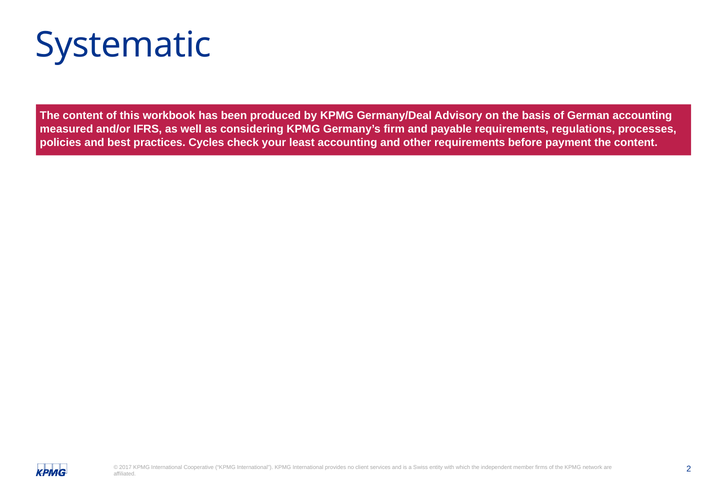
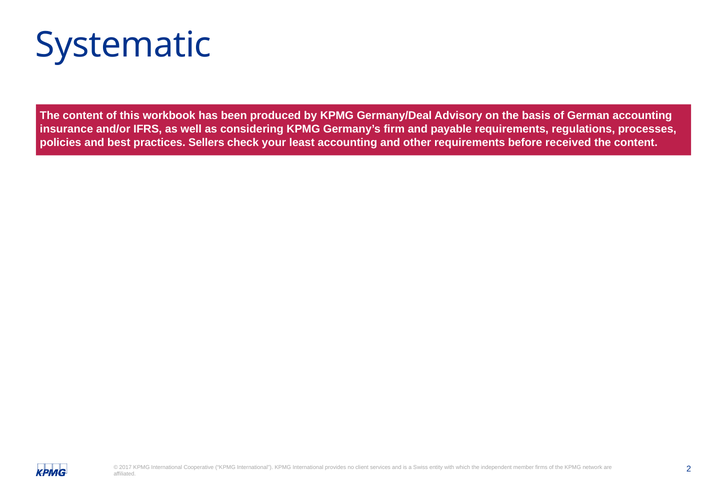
measured: measured -> insurance
Cycles: Cycles -> Sellers
payment: payment -> received
